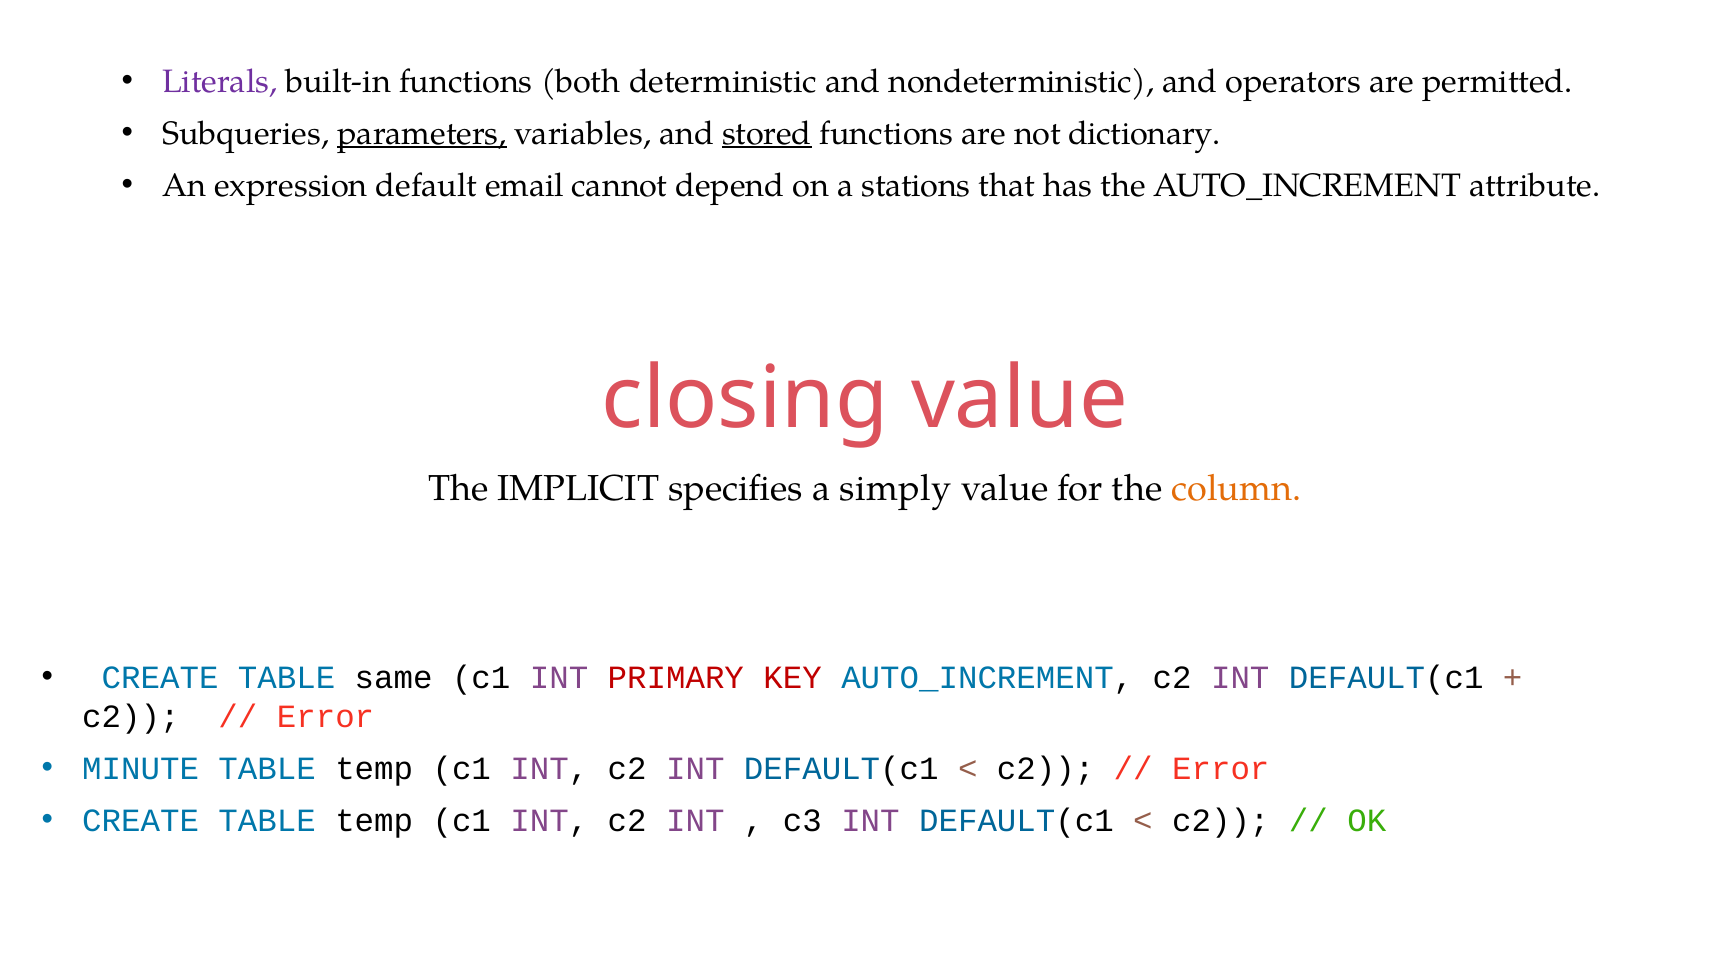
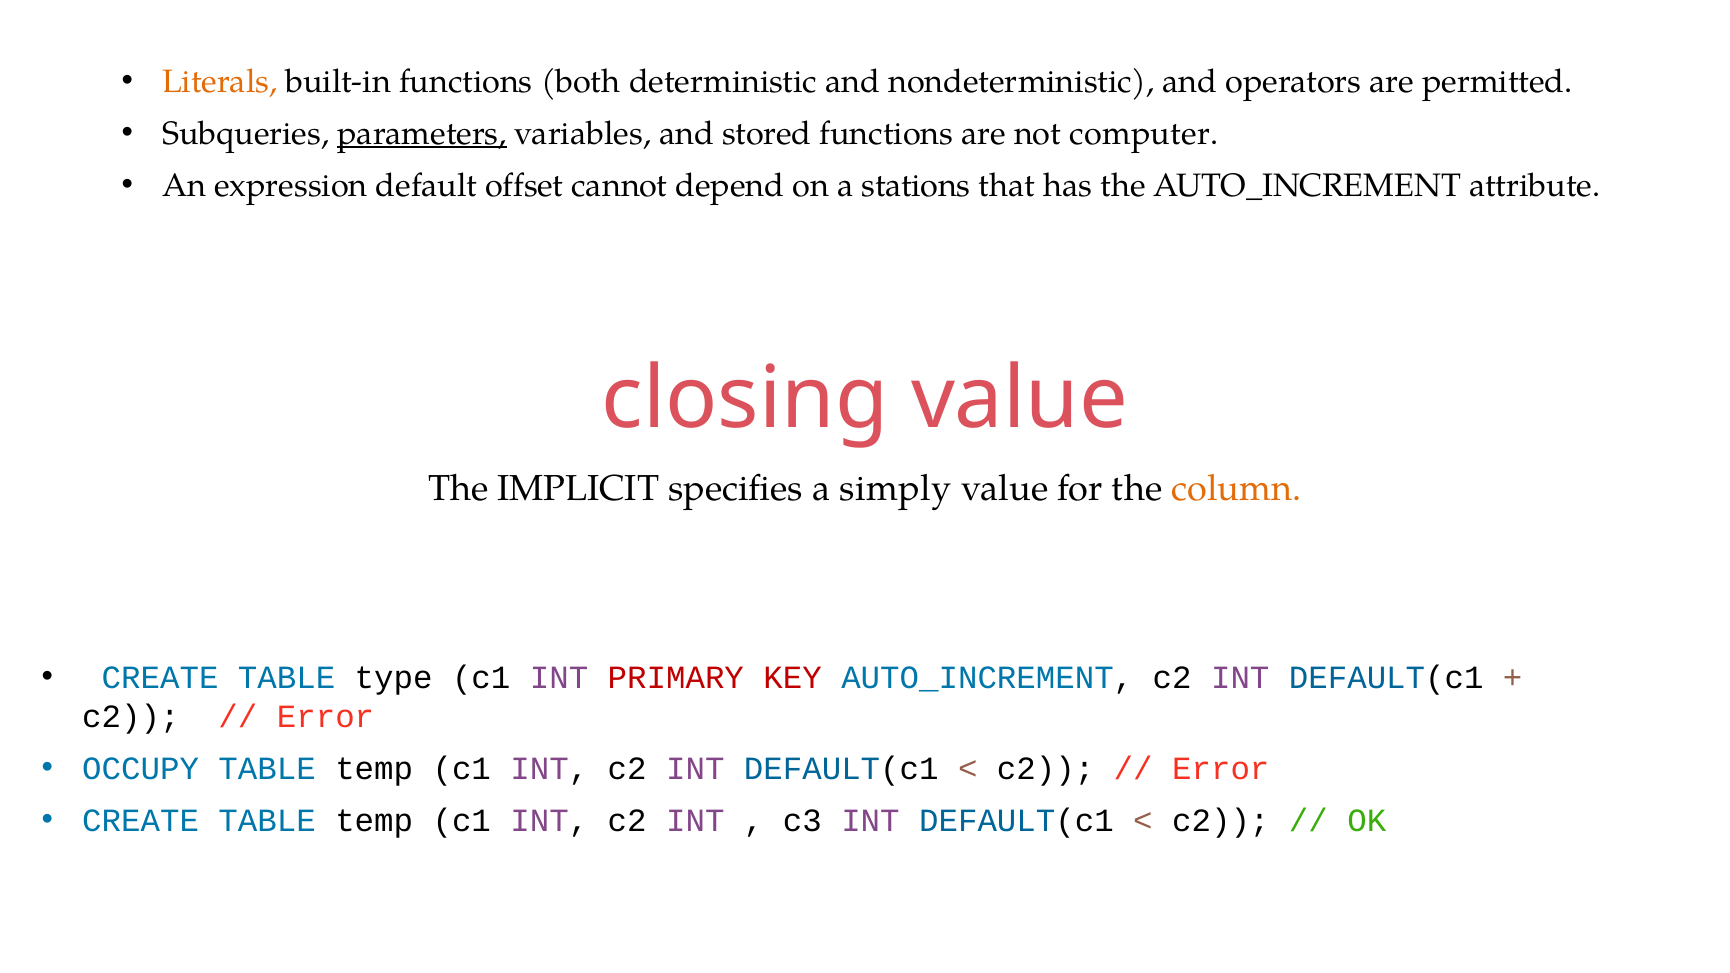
Literals colour: purple -> orange
stored underline: present -> none
dictionary: dictionary -> computer
email: email -> offset
same: same -> type
MINUTE: MINUTE -> OCCUPY
